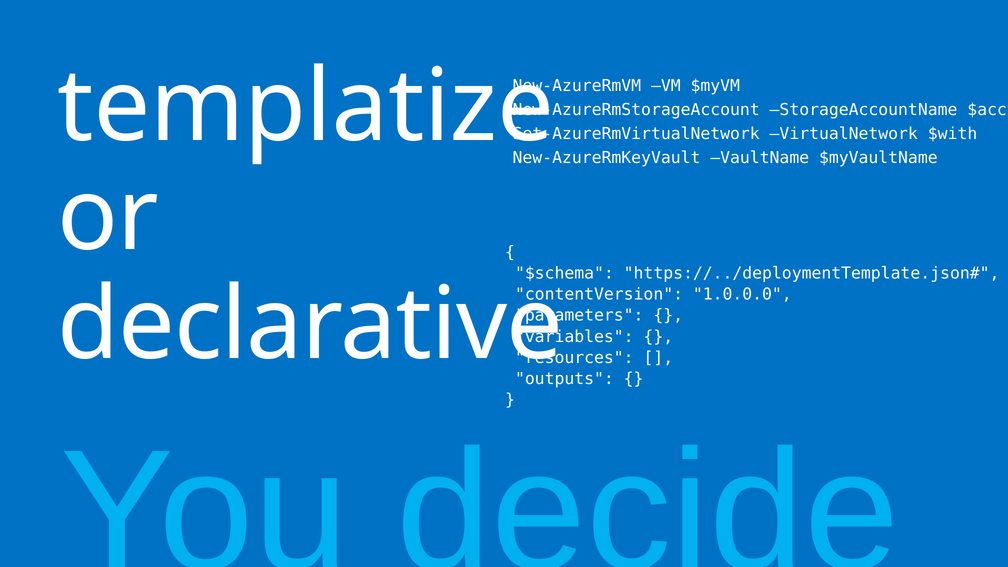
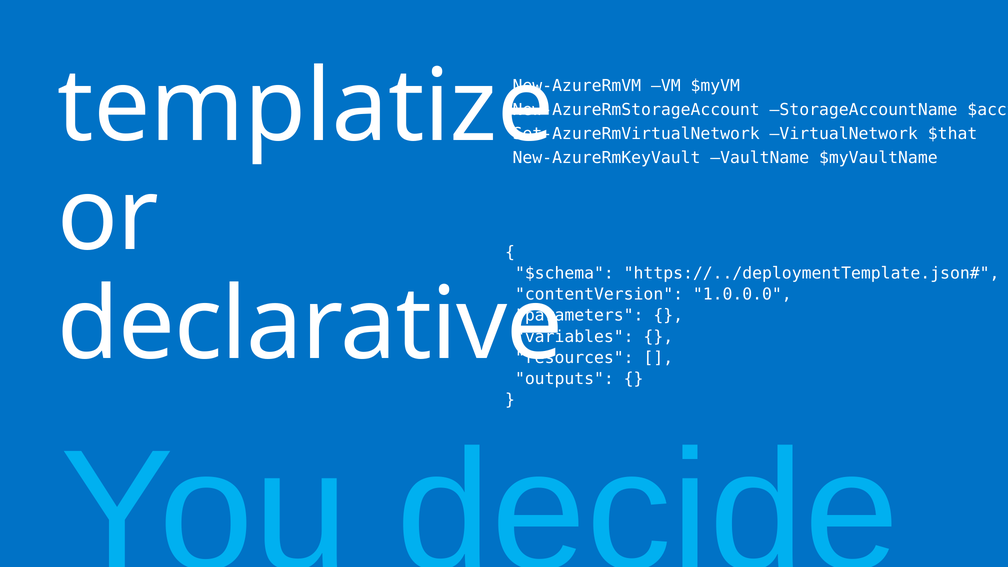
$with: $with -> $that
